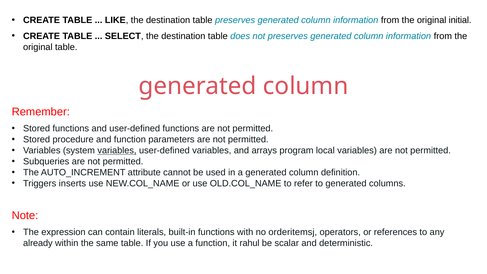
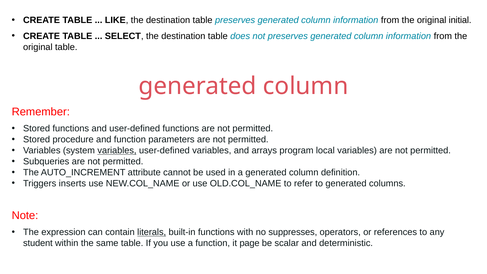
literals underline: none -> present
orderitemsj: orderitemsj -> suppresses
already: already -> student
rahul: rahul -> page
